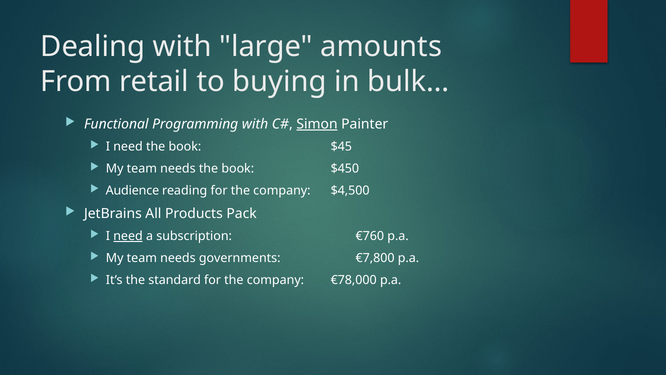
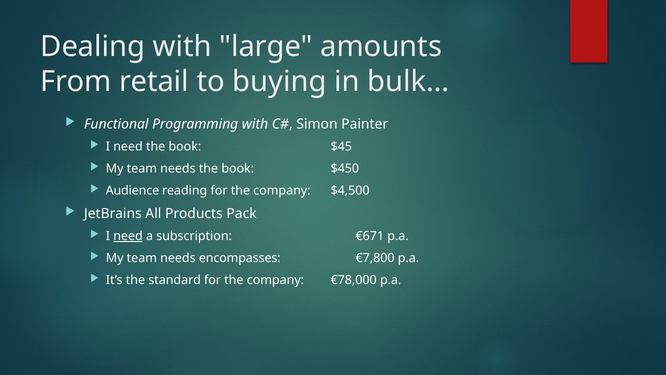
Simon underline: present -> none
€760: €760 -> €671
governments: governments -> encompasses
